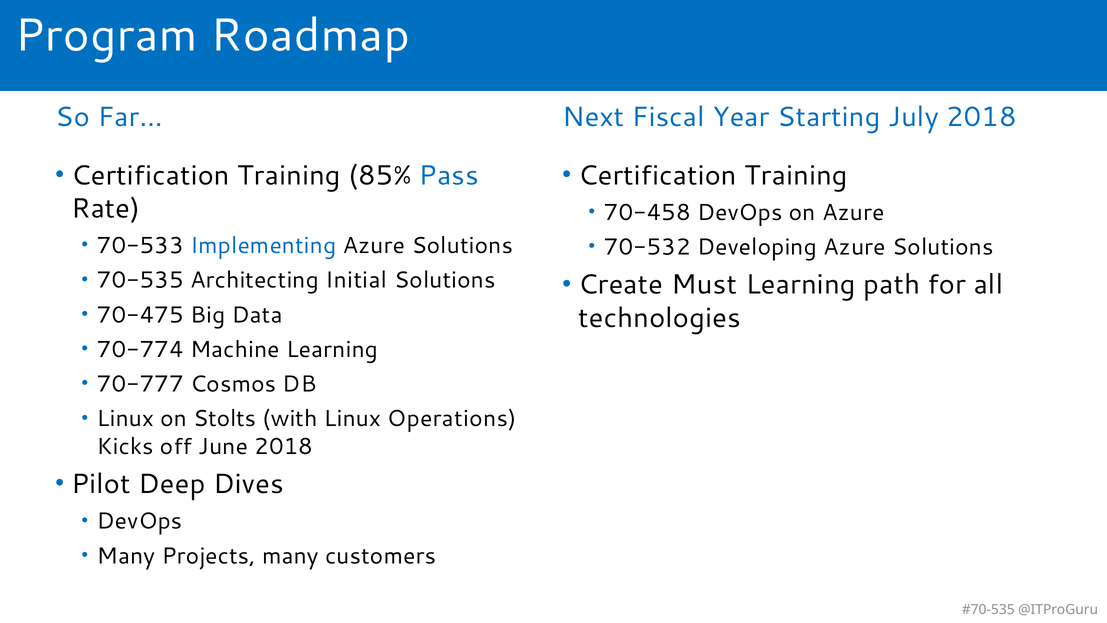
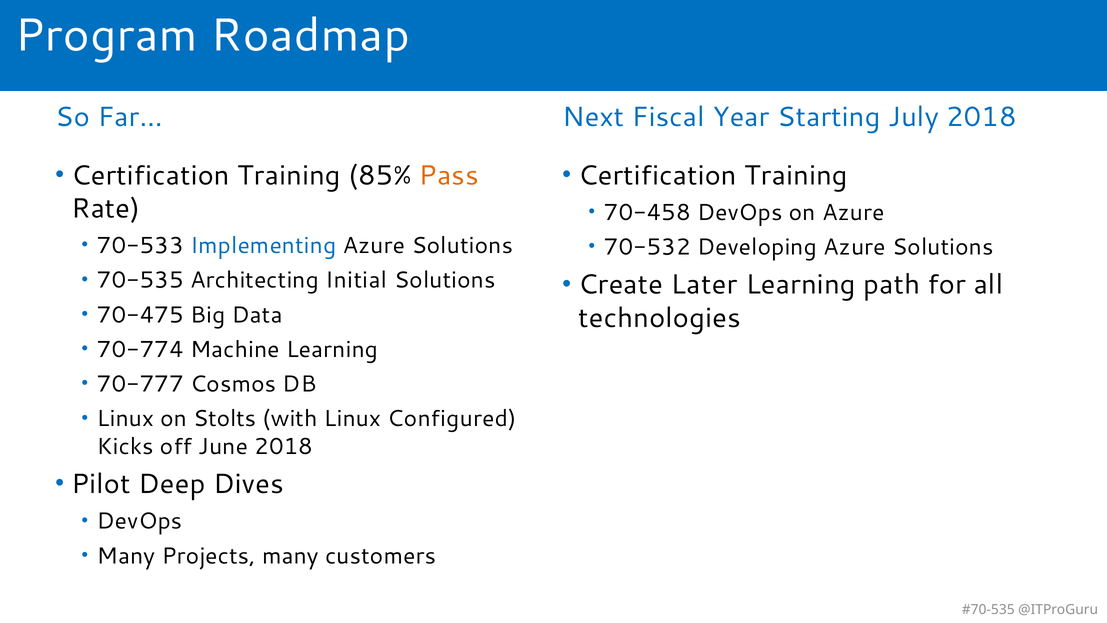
Pass colour: blue -> orange
Must: Must -> Later
Operations: Operations -> Configured
